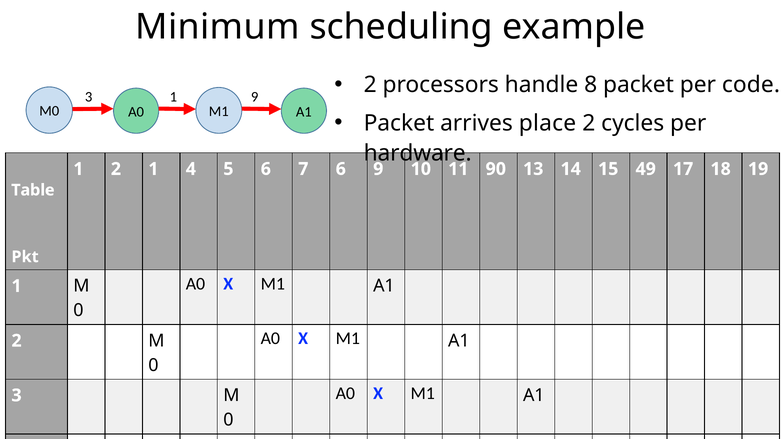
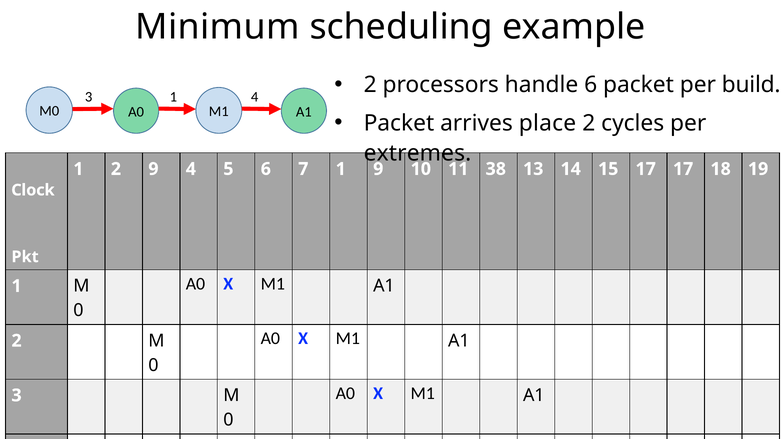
handle 8: 8 -> 6
code: code -> build
1 9: 9 -> 4
hardware: hardware -> extremes
2 1: 1 -> 9
7 6: 6 -> 1
90: 90 -> 38
15 49: 49 -> 17
Table: Table -> Clock
